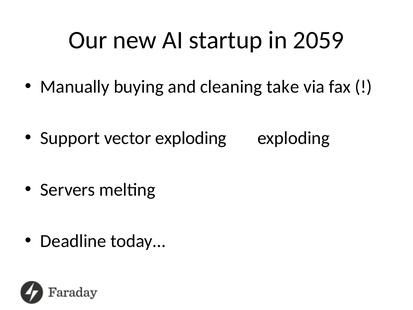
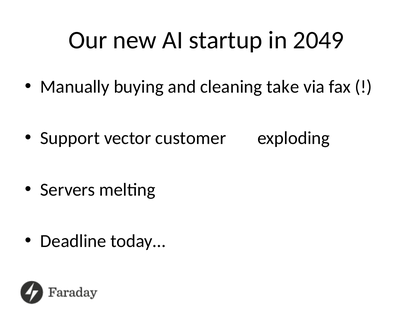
2059: 2059 -> 2049
vector exploding: exploding -> customer
